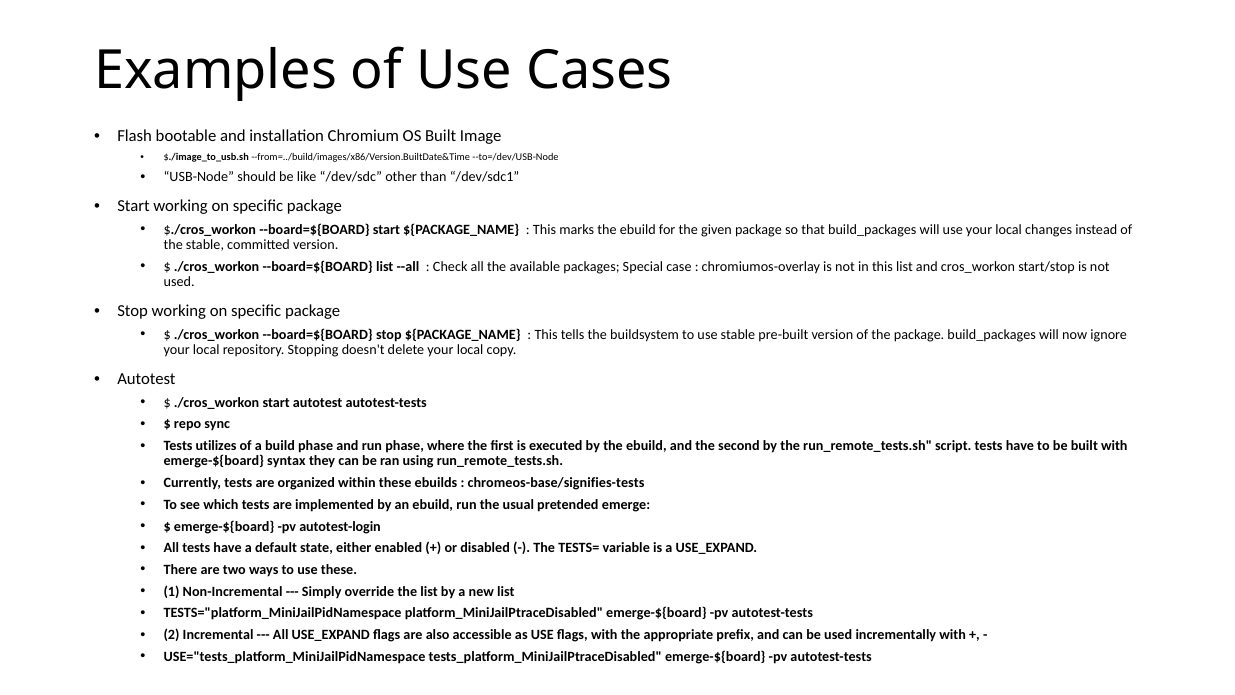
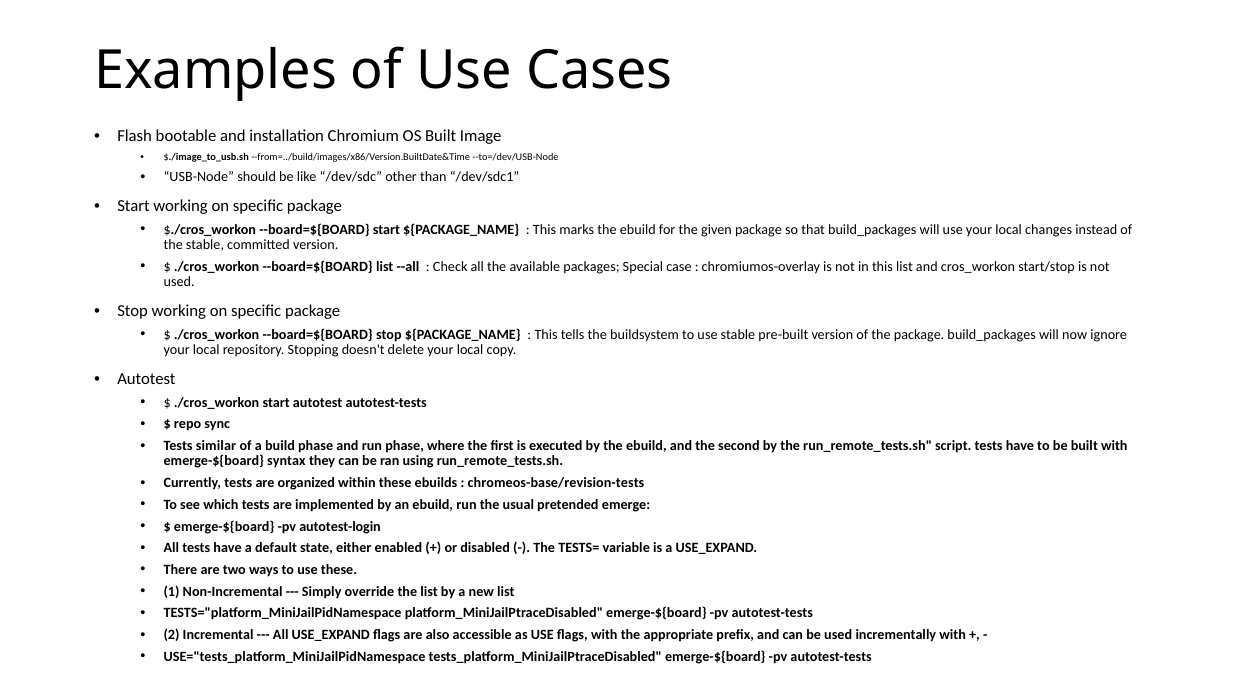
utilizes: utilizes -> similar
chromeos-base/signifies-tests: chromeos-base/signifies-tests -> chromeos-base/revision-tests
